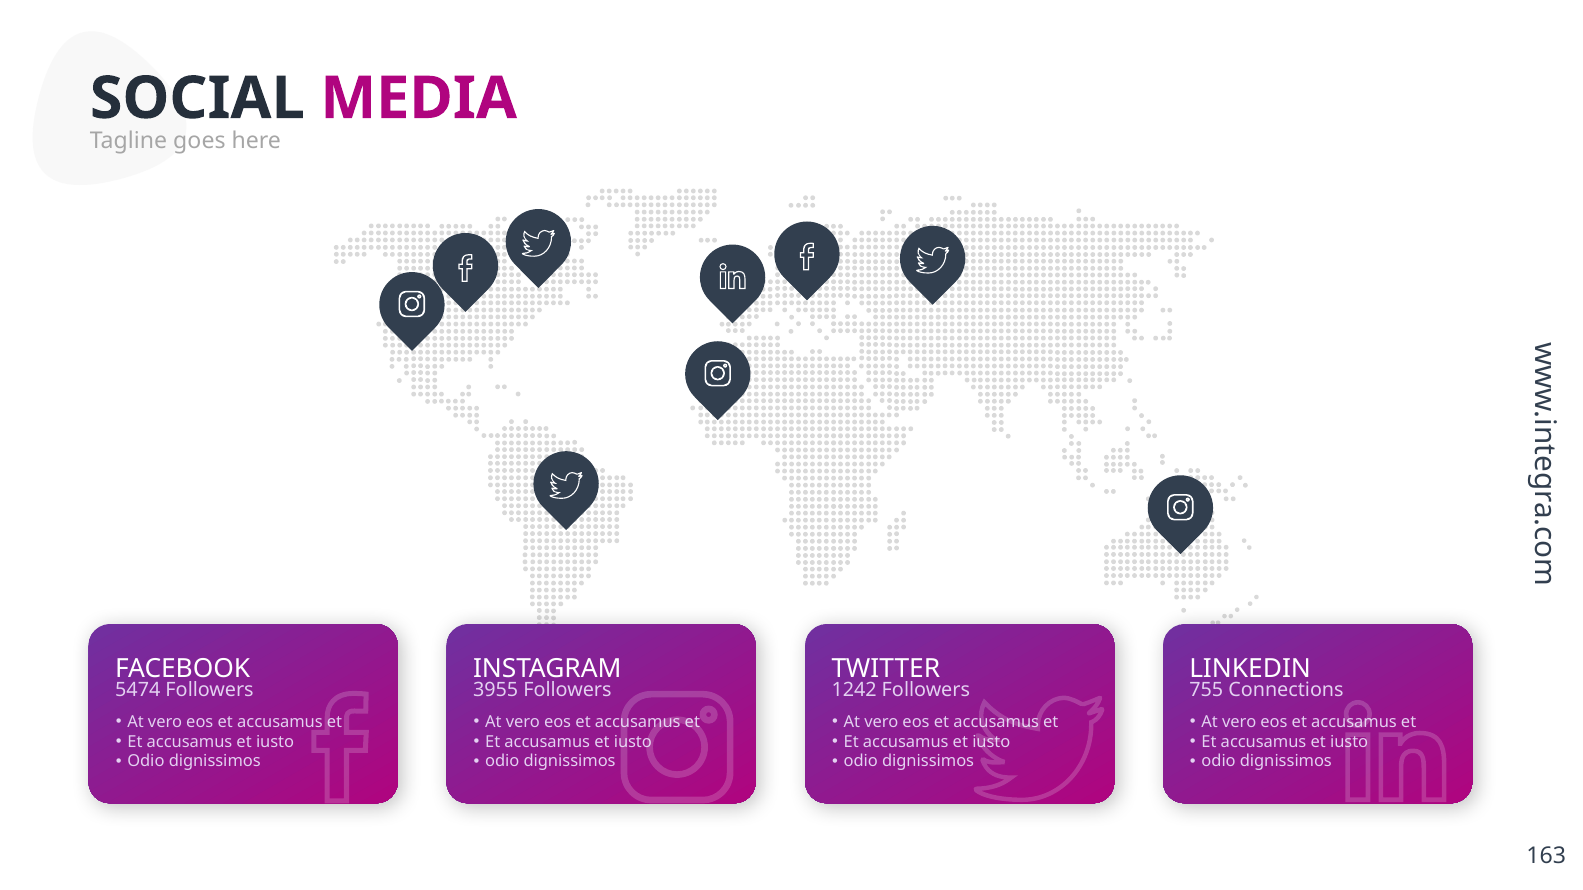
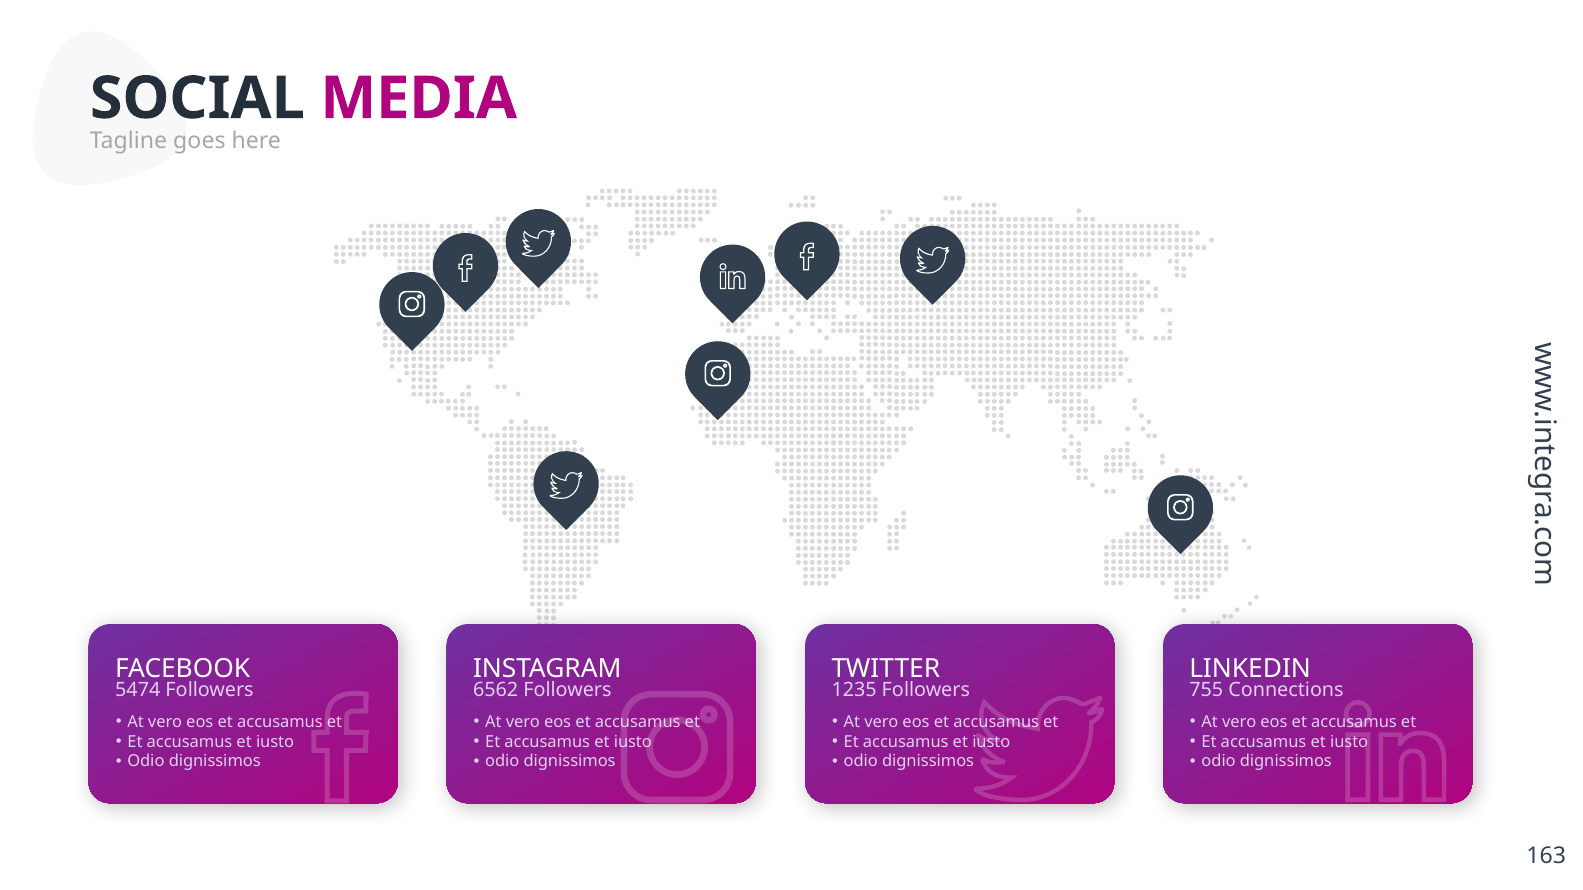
3955: 3955 -> 6562
1242: 1242 -> 1235
